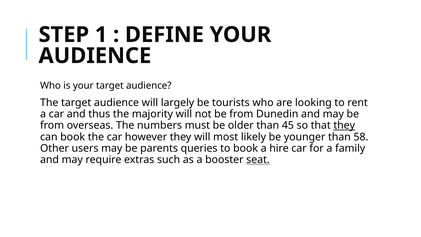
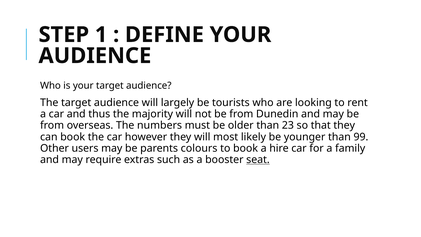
45: 45 -> 23
they at (344, 125) underline: present -> none
58: 58 -> 99
queries: queries -> colours
